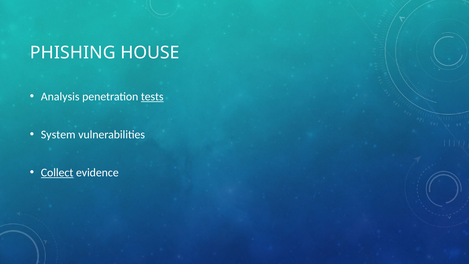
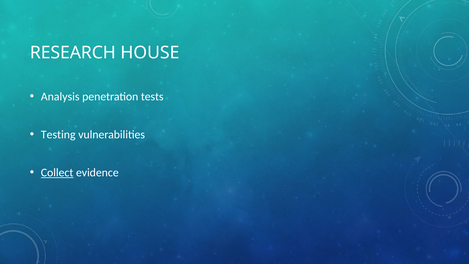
PHISHING: PHISHING -> RESEARCH
tests underline: present -> none
System: System -> Testing
